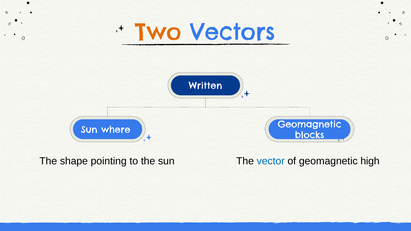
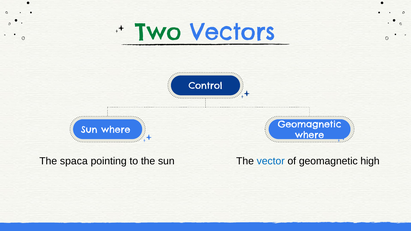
Two colour: orange -> green
Written: Written -> Control
blocks at (310, 135): blocks -> where
shape: shape -> spaca
